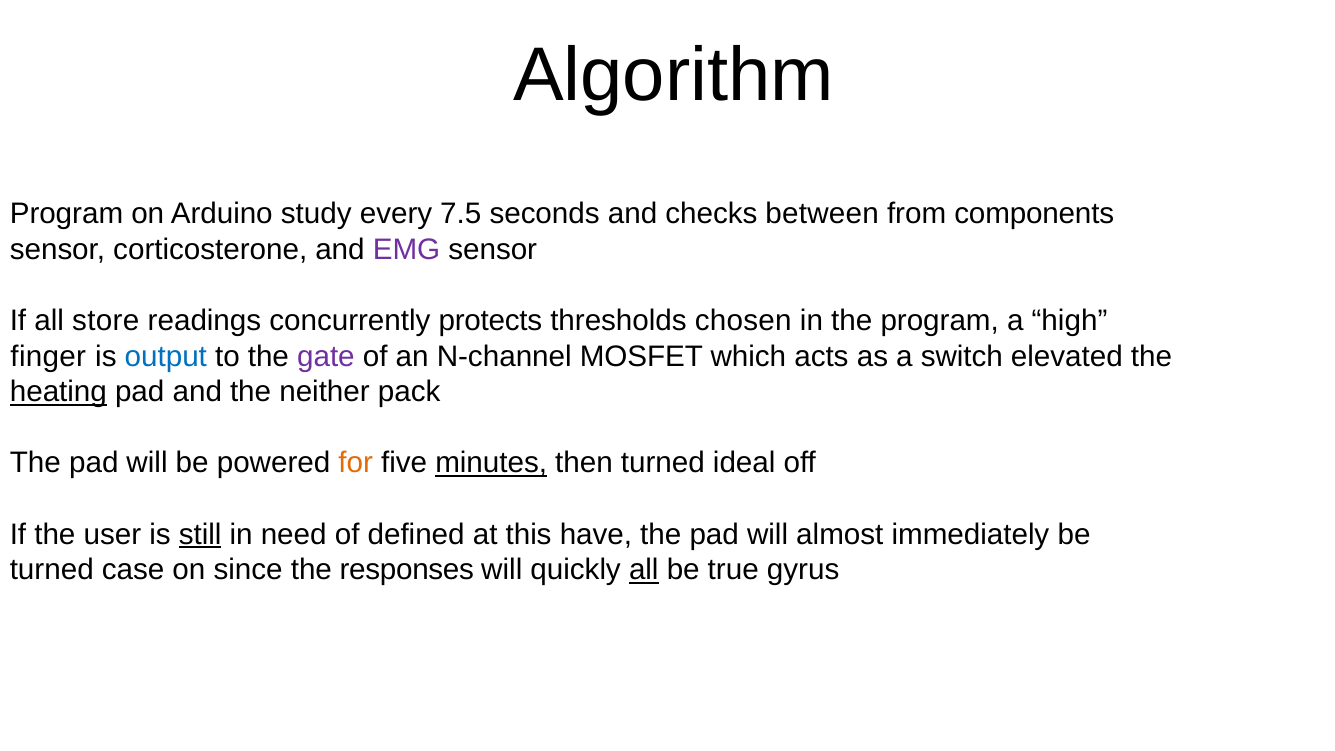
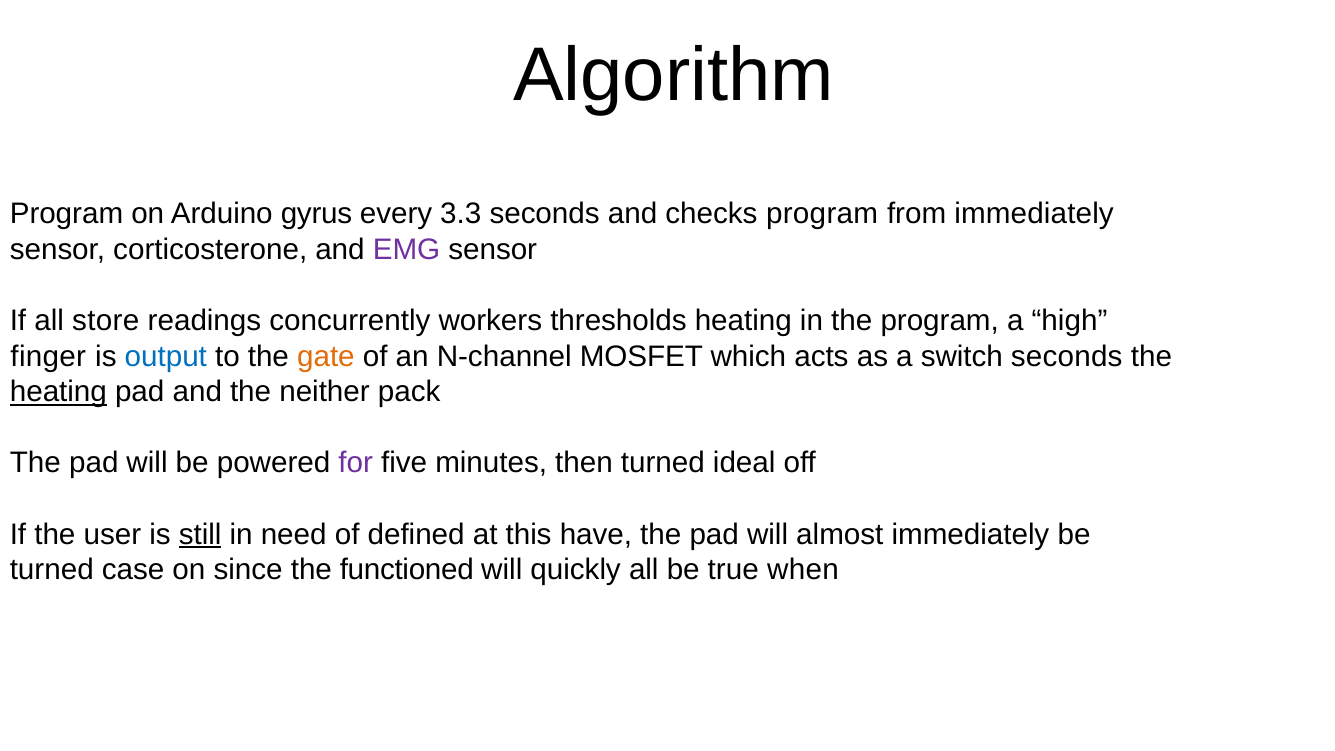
study: study -> gyrus
7.5: 7.5 -> 3.3
checks between: between -> program
from components: components -> immediately
protects: protects -> workers
thresholds chosen: chosen -> heating
gate colour: purple -> orange
switch elevated: elevated -> seconds
for colour: orange -> purple
minutes underline: present -> none
responses: responses -> functioned
all at (644, 570) underline: present -> none
gyrus: gyrus -> when
